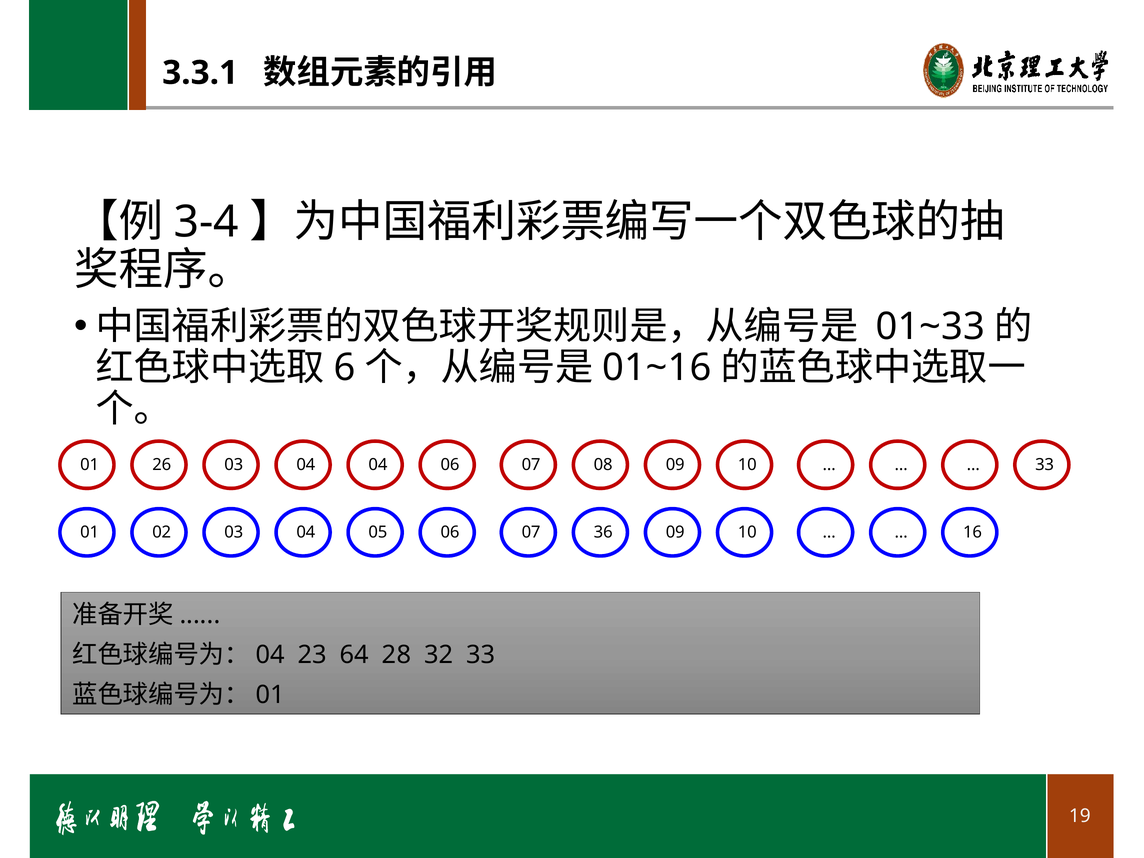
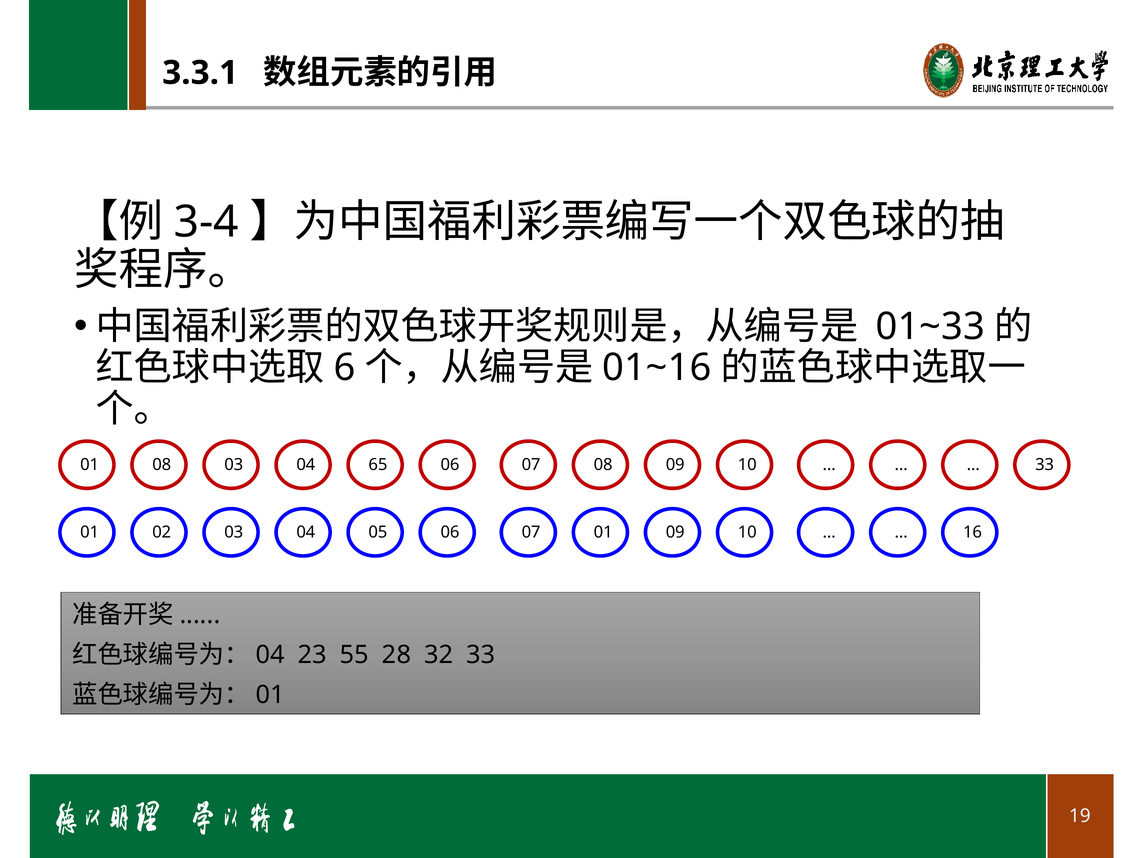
01 26: 26 -> 08
04 04: 04 -> 65
07 36: 36 -> 01
64: 64 -> 55
